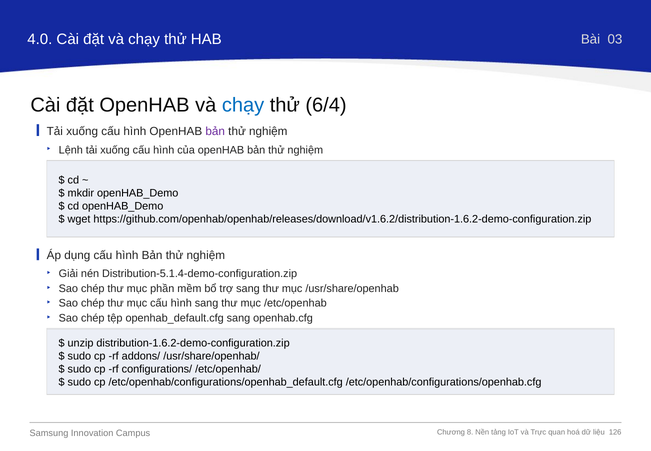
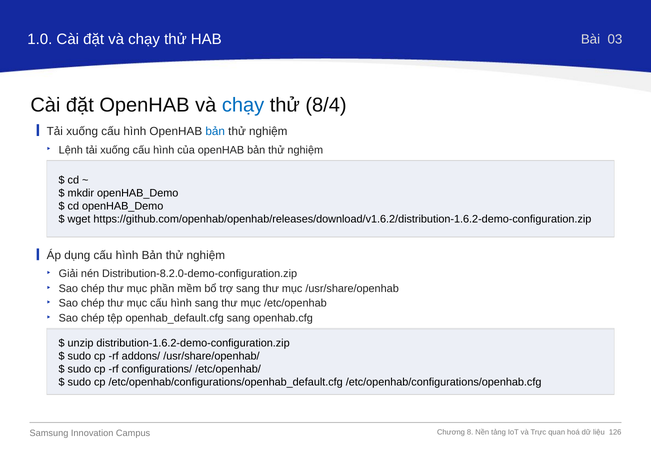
4.0: 4.0 -> 1.0
6/4: 6/4 -> 8/4
bản at (215, 131) colour: purple -> blue
Distribution-5.1.4-demo-configuration.zip: Distribution-5.1.4-demo-configuration.zip -> Distribution-8.2.0-demo-configuration.zip
